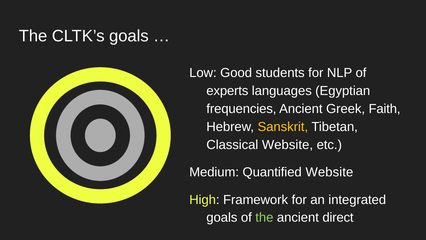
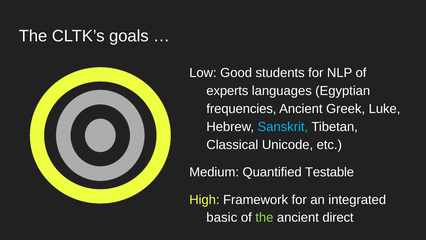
Faith: Faith -> Luke
Sanskrit colour: yellow -> light blue
Classical Website: Website -> Unicode
Quantified Website: Website -> Testable
goals at (222, 217): goals -> basic
